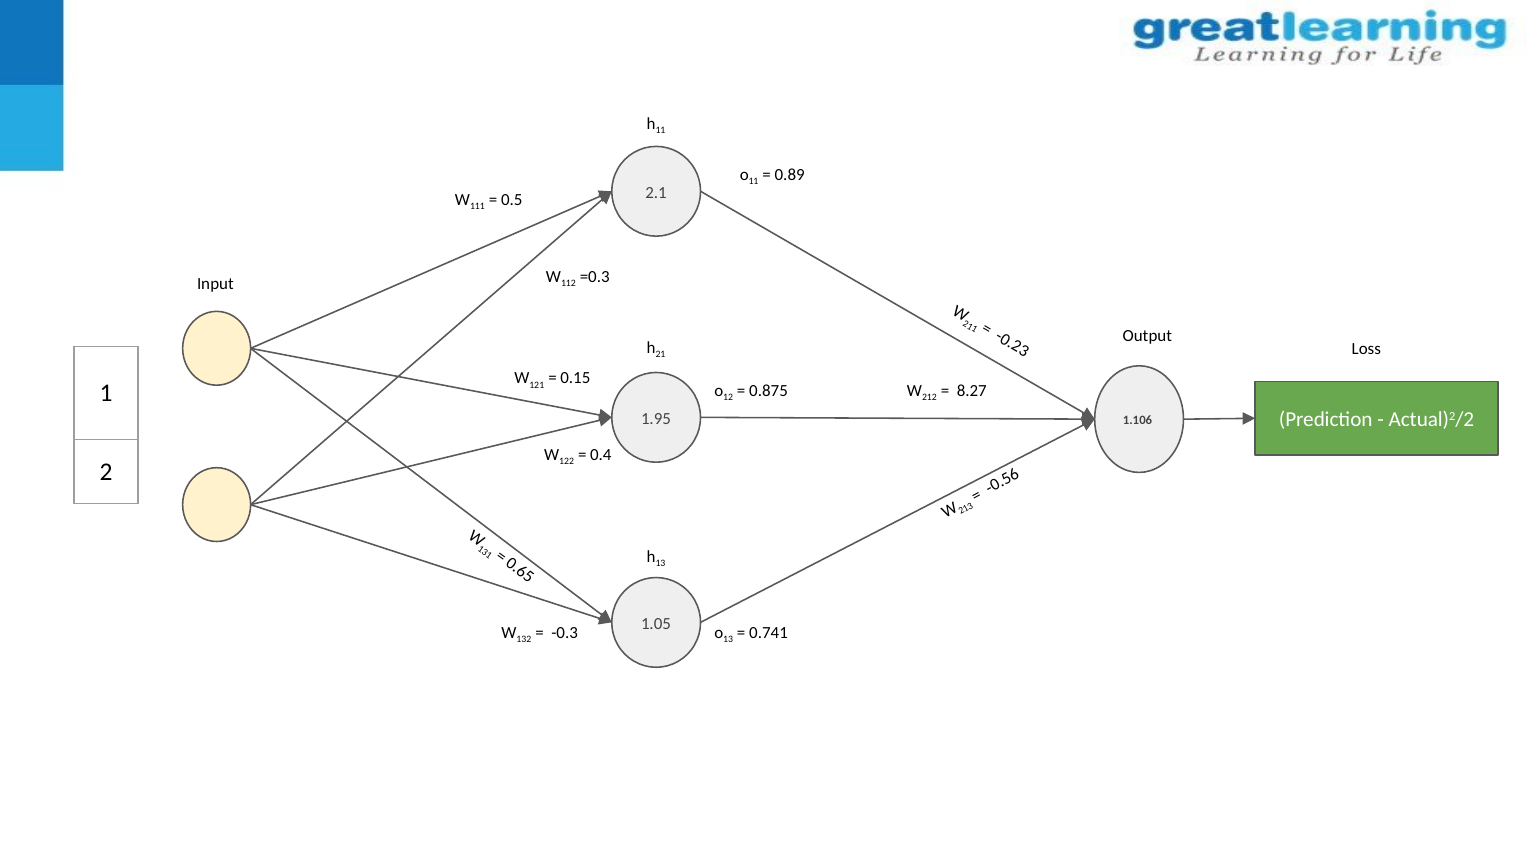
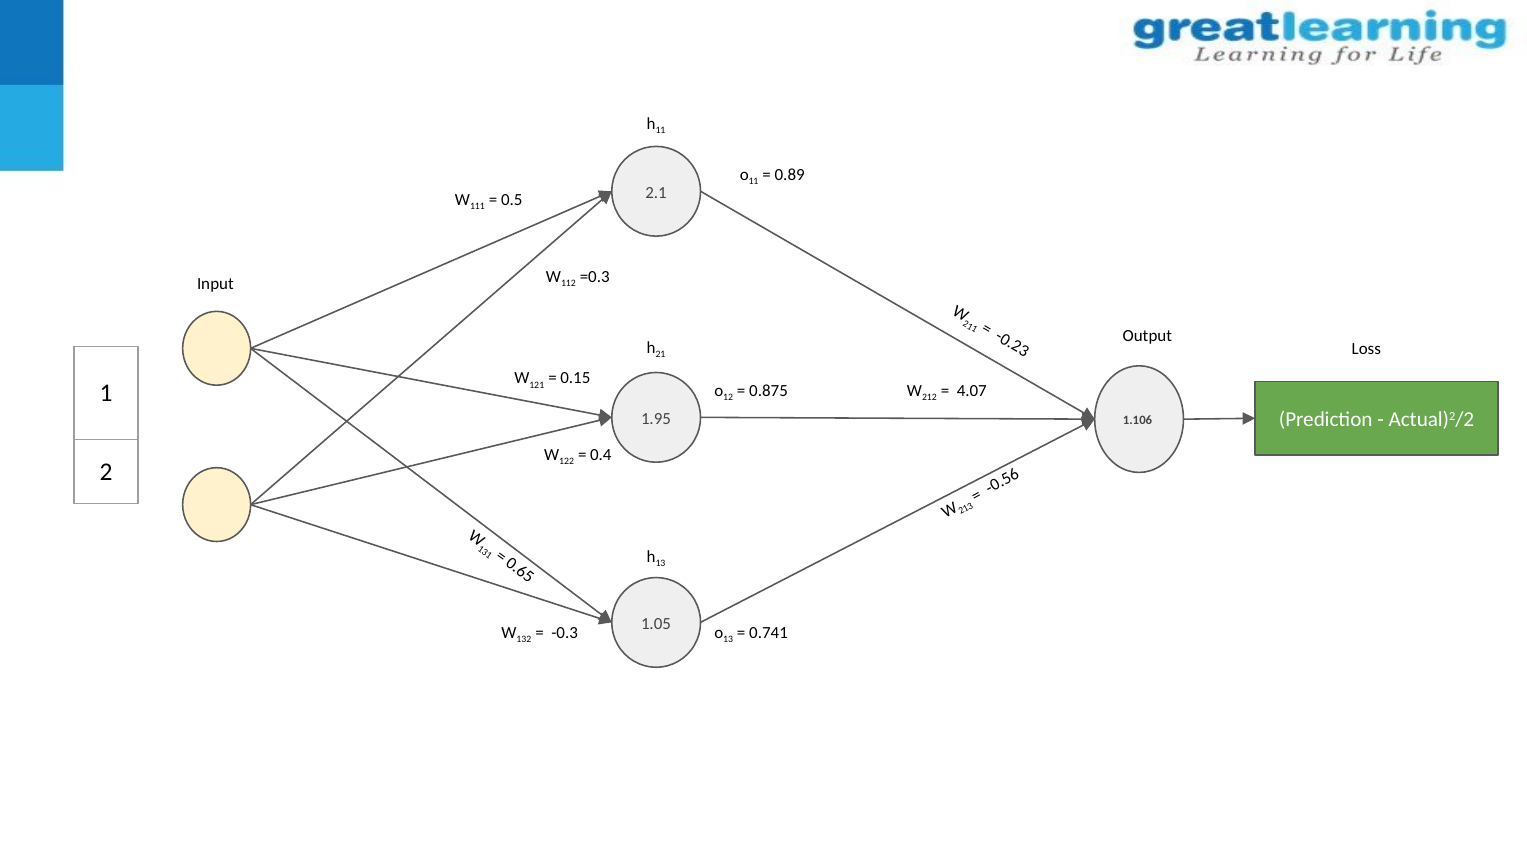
8.27: 8.27 -> 4.07
